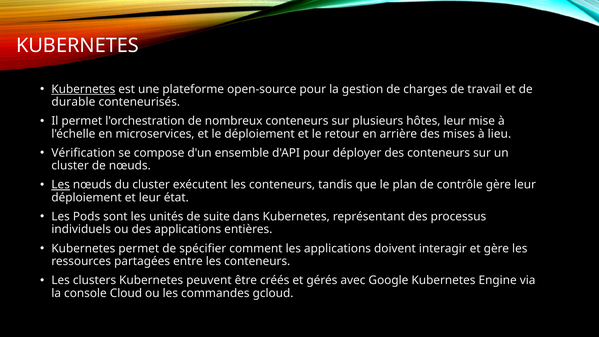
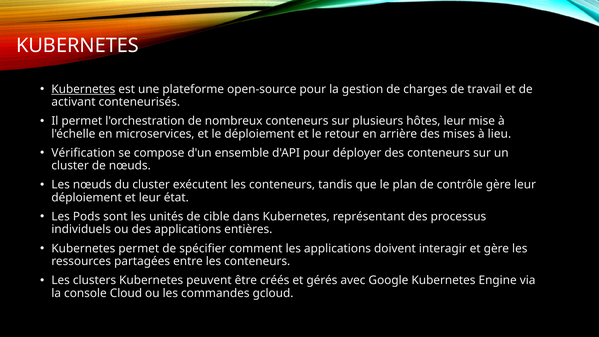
durable: durable -> activant
Les at (61, 185) underline: present -> none
suite: suite -> cible
